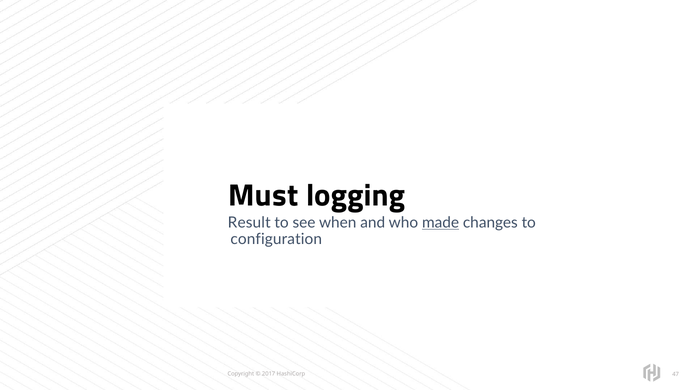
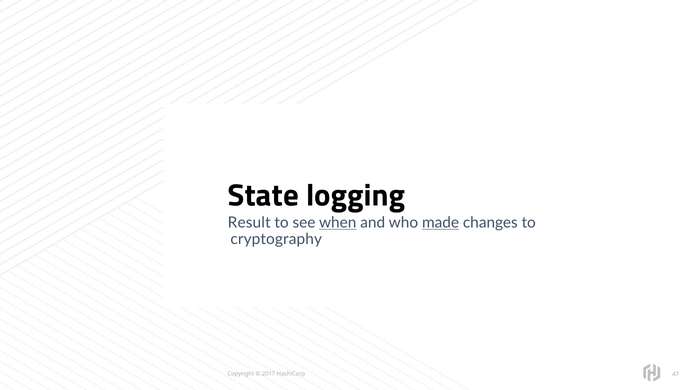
Must: Must -> State
when underline: none -> present
configuration: configuration -> cryptography
